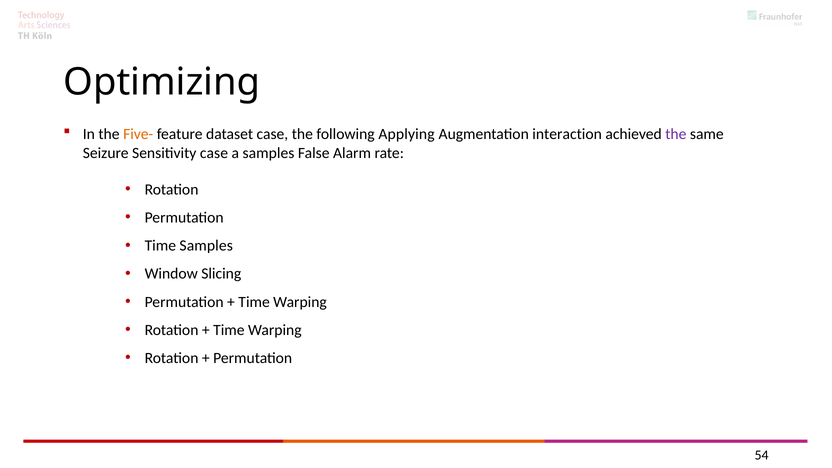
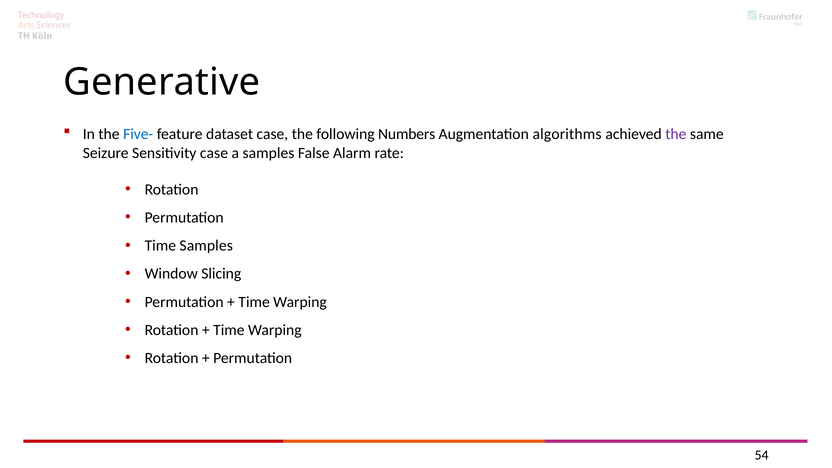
Optimizing: Optimizing -> Generative
Five- colour: orange -> blue
Applying: Applying -> Numbers
interaction: interaction -> algorithms
